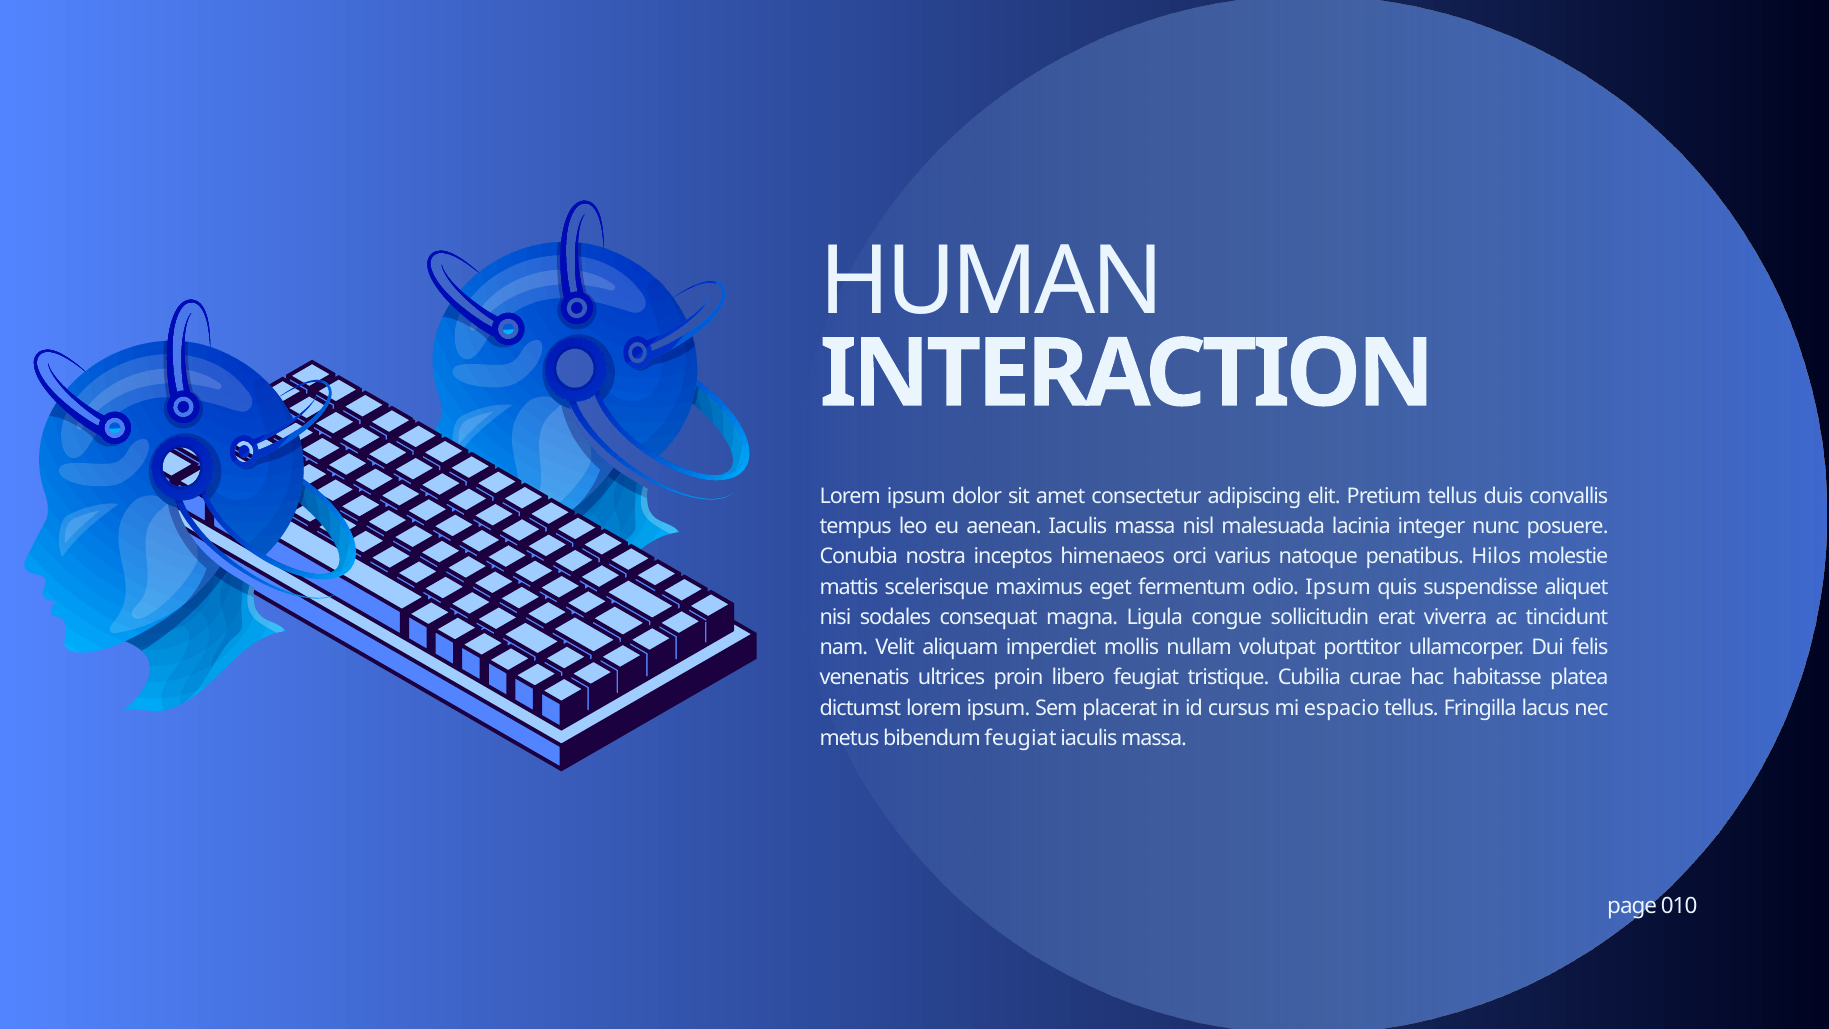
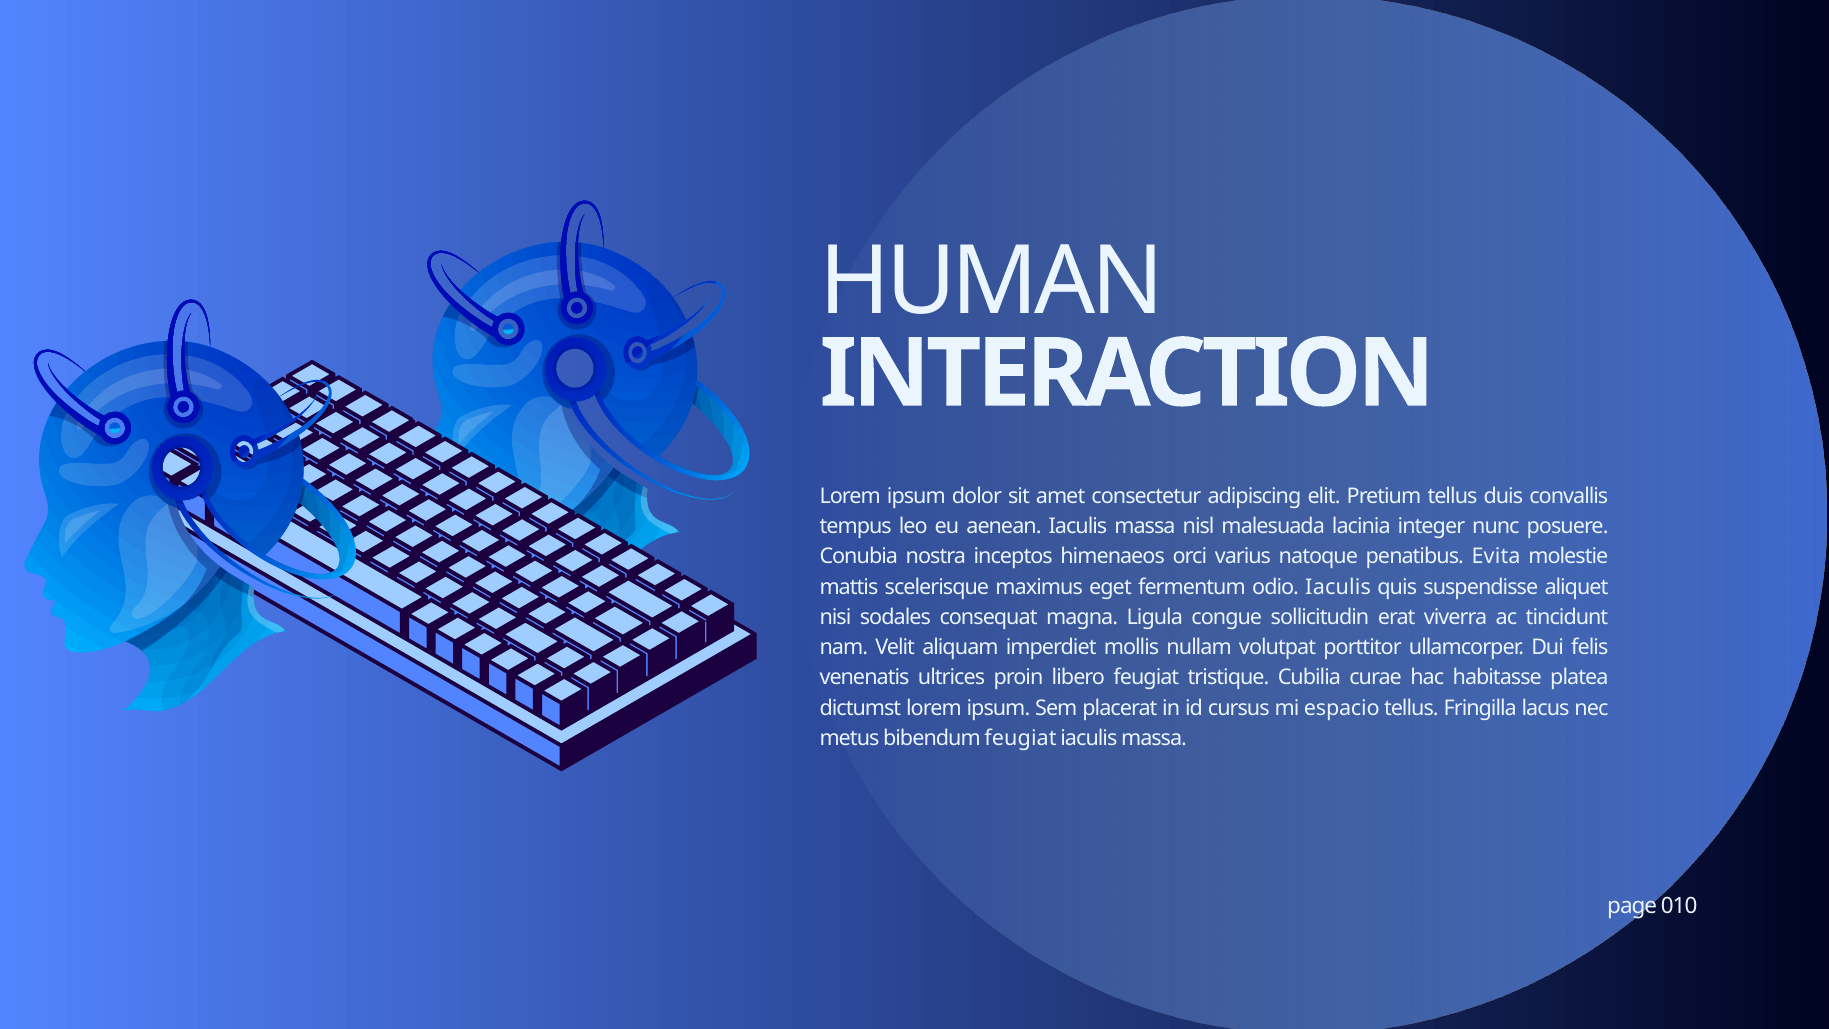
Hilos: Hilos -> Evita
odio Ipsum: Ipsum -> Iaculis
